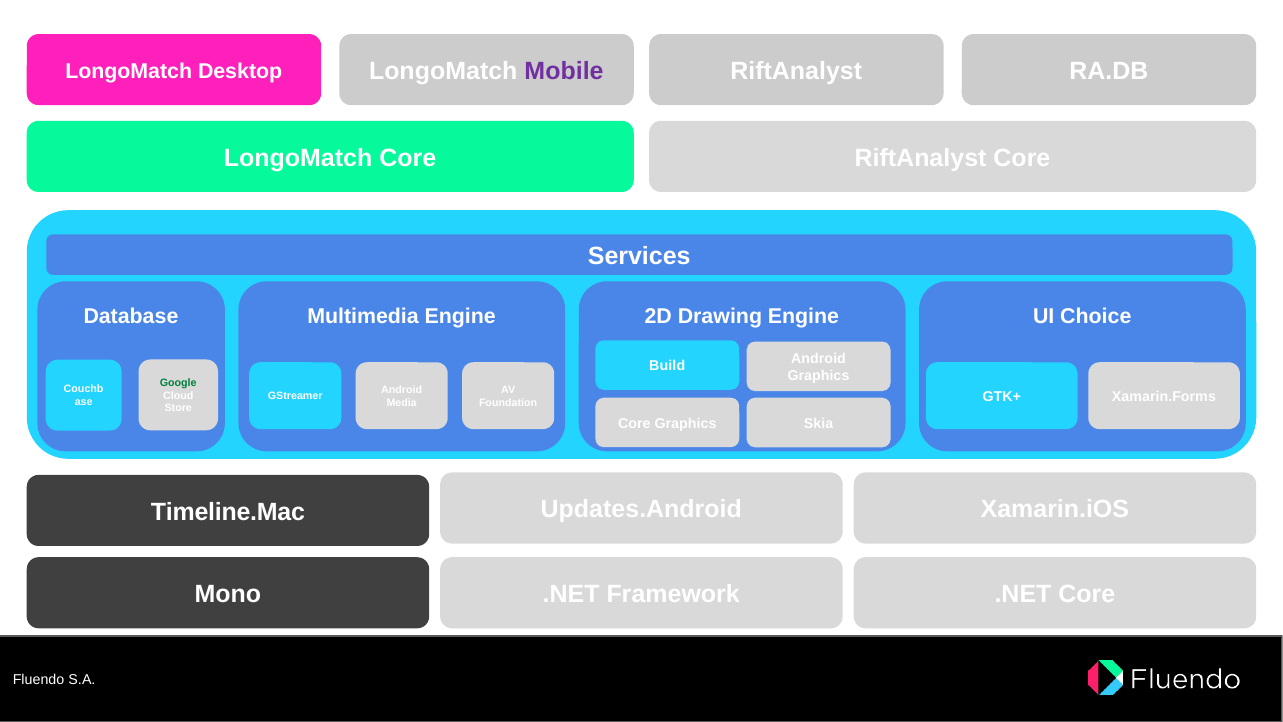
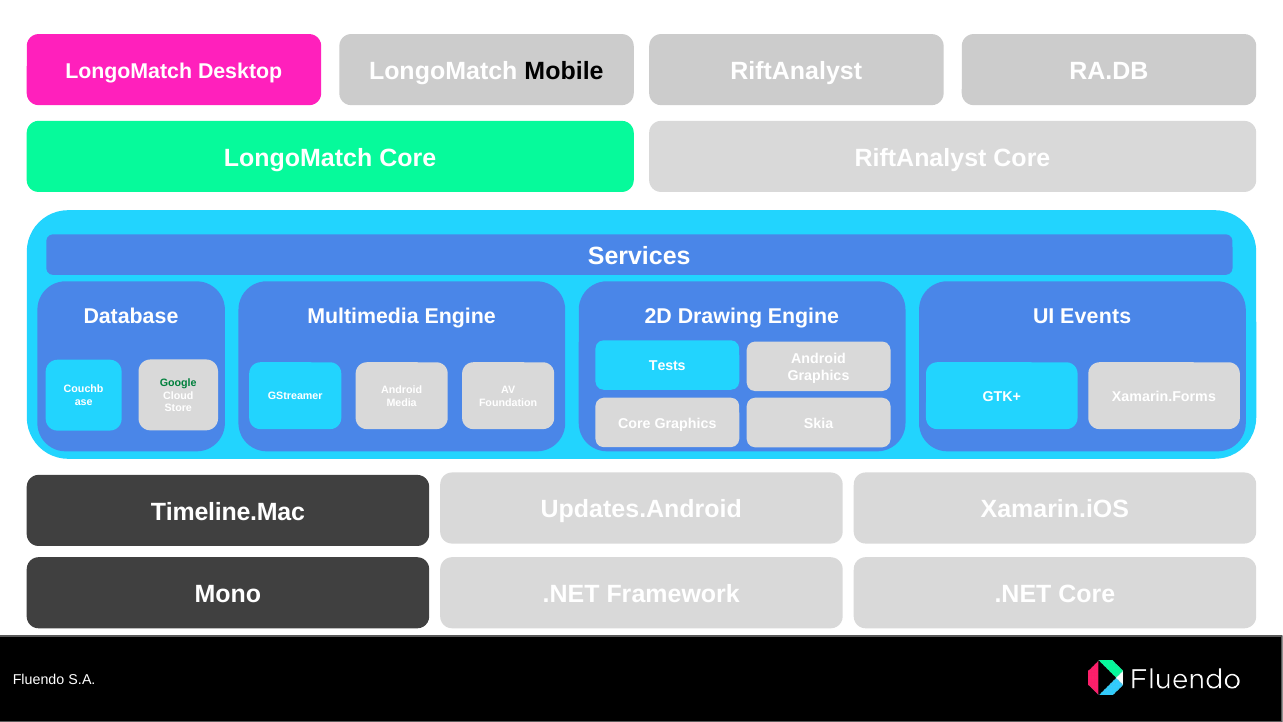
Mobile colour: purple -> black
Choice: Choice -> Events
Build: Build -> Tests
